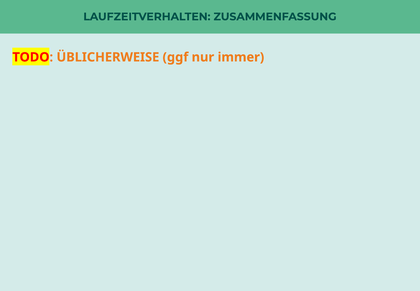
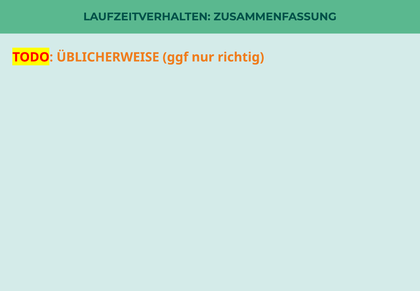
immer: immer -> richtig
